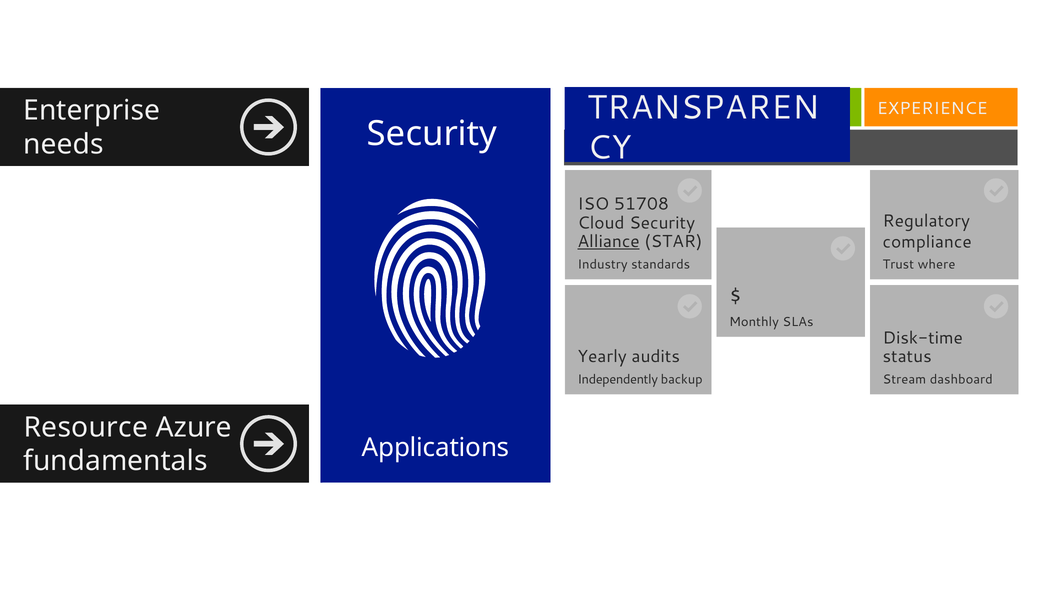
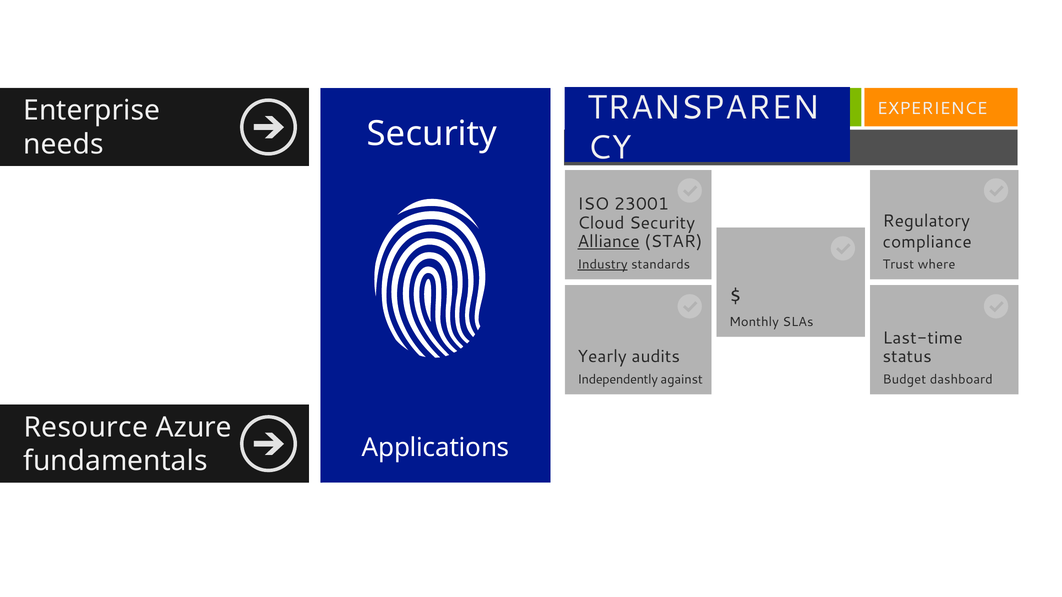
51708: 51708 -> 23001
Industry underline: none -> present
Disk-time: Disk-time -> Last-time
backup: backup -> against
Stream: Stream -> Budget
